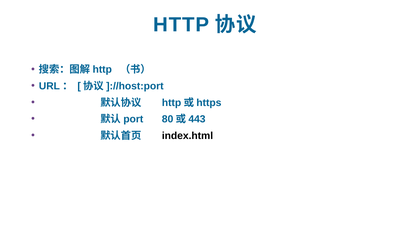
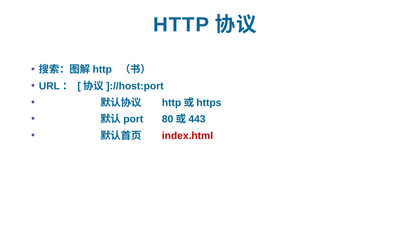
index.html colour: black -> red
